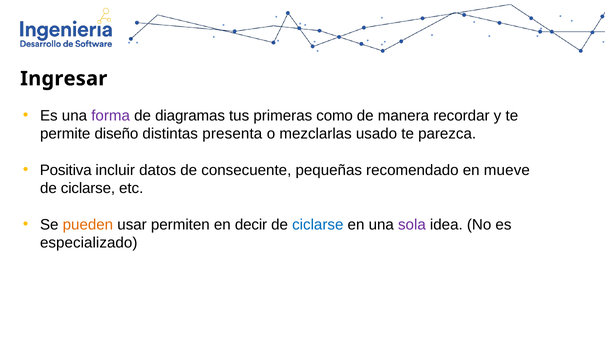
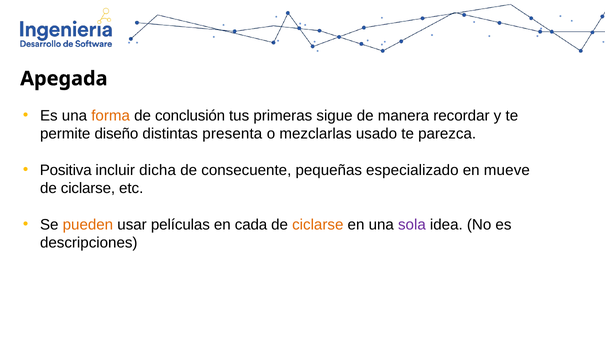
Ingresar: Ingresar -> Apegada
forma colour: purple -> orange
diagramas: diagramas -> conclusión
como: como -> sigue
datos: datos -> dicha
recomendado: recomendado -> especializado
permiten: permiten -> películas
decir: decir -> cada
ciclarse at (318, 225) colour: blue -> orange
especializado: especializado -> descripciones
